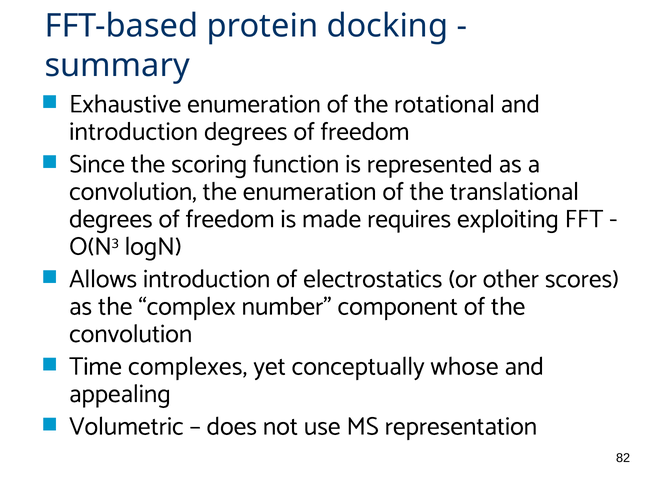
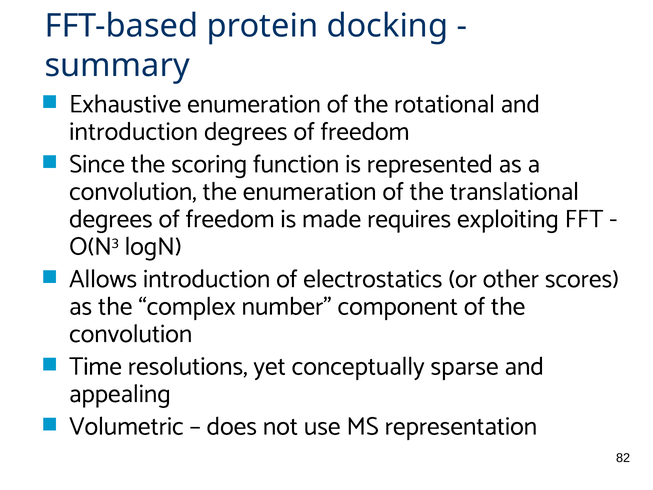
complexes: complexes -> resolutions
whose: whose -> sparse
